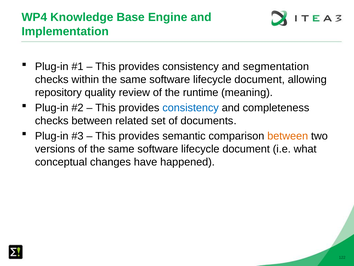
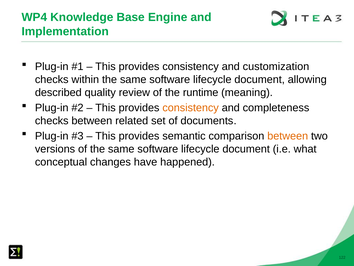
segmentation: segmentation -> customization
repository: repository -> described
consistency at (191, 108) colour: blue -> orange
